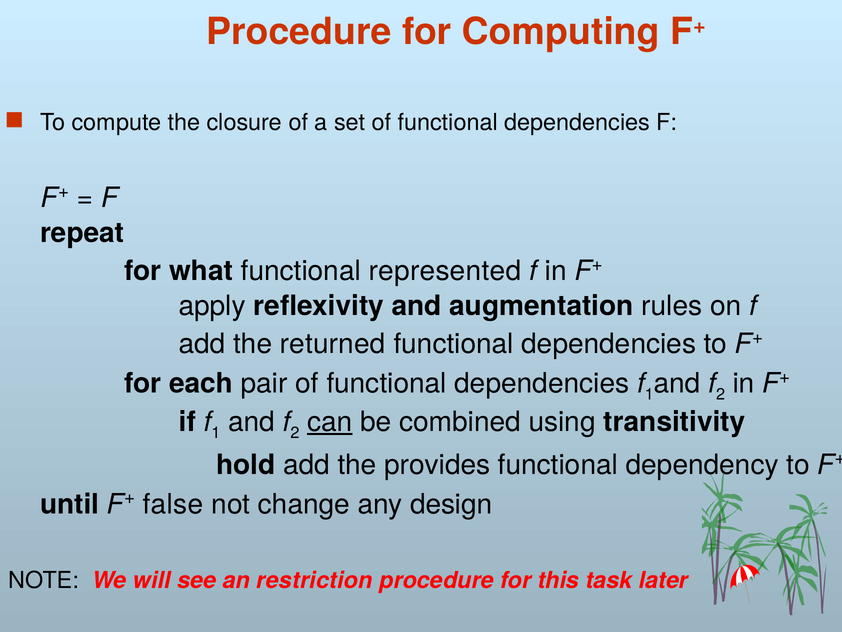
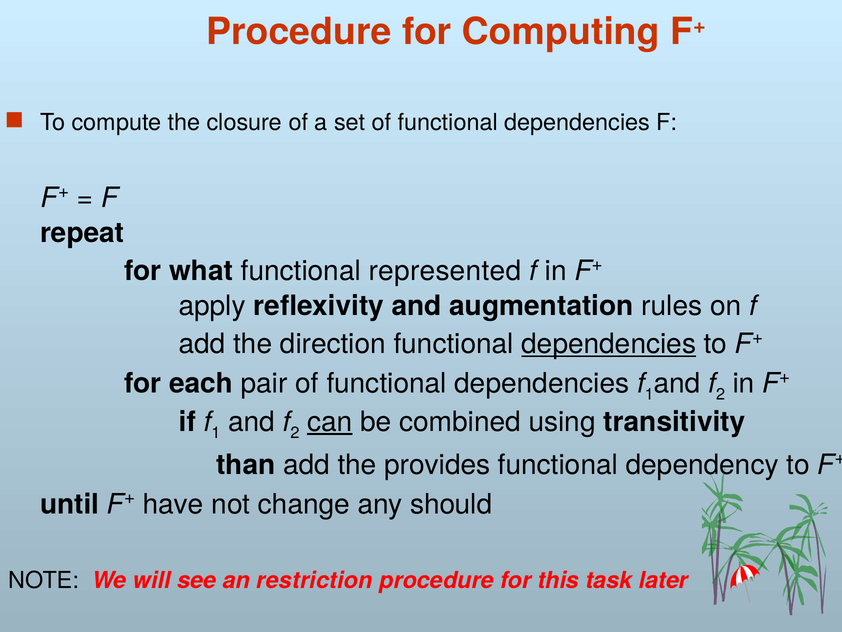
returned: returned -> direction
dependencies at (609, 344) underline: none -> present
hold: hold -> than
false: false -> have
design: design -> should
